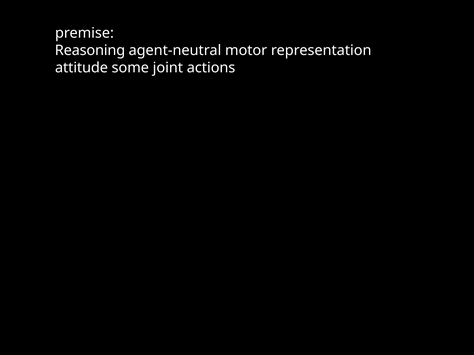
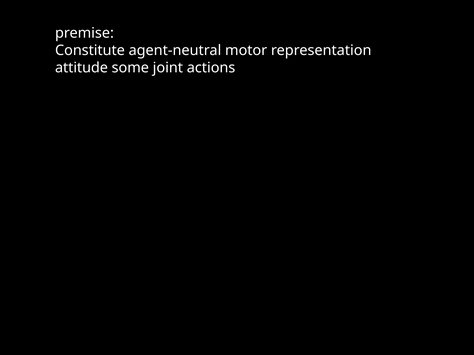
Reasoning: Reasoning -> Constitute
